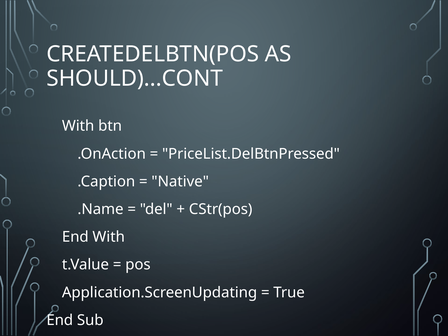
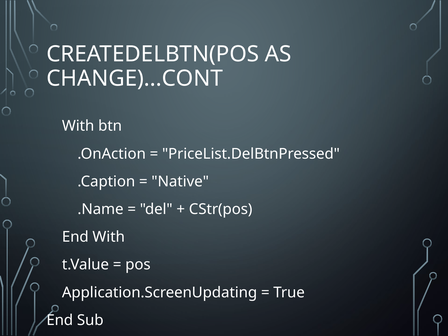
SHOULD)...CONT: SHOULD)...CONT -> CHANGE)...CONT
